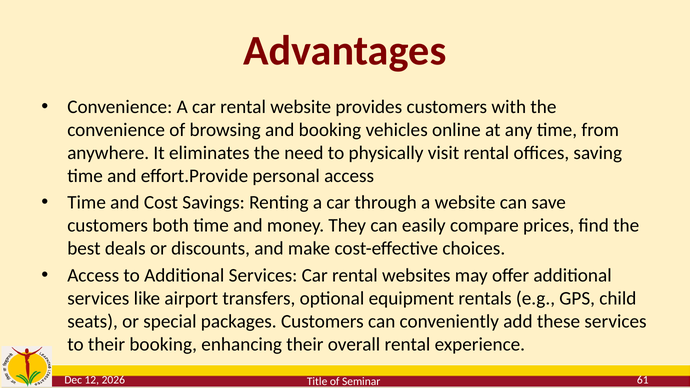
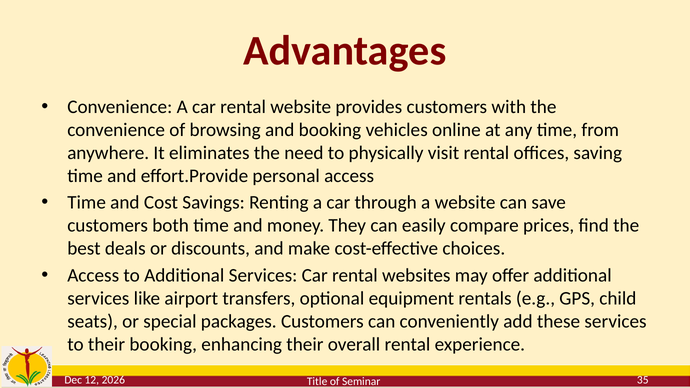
61: 61 -> 35
